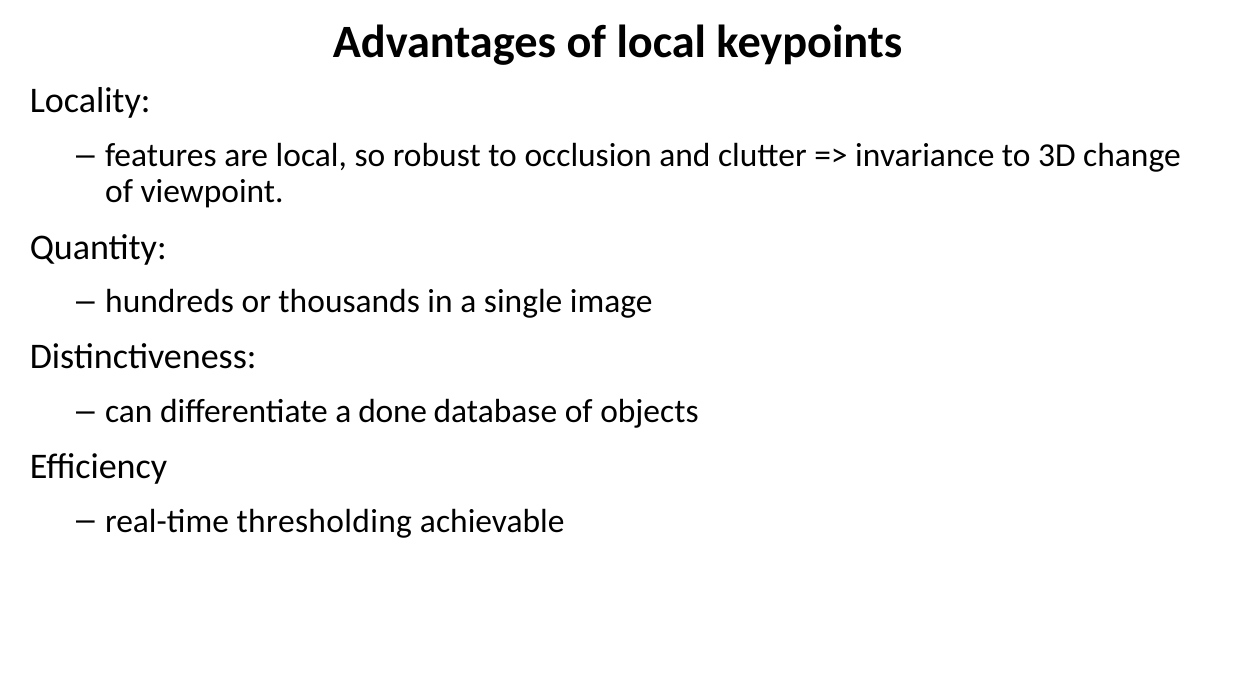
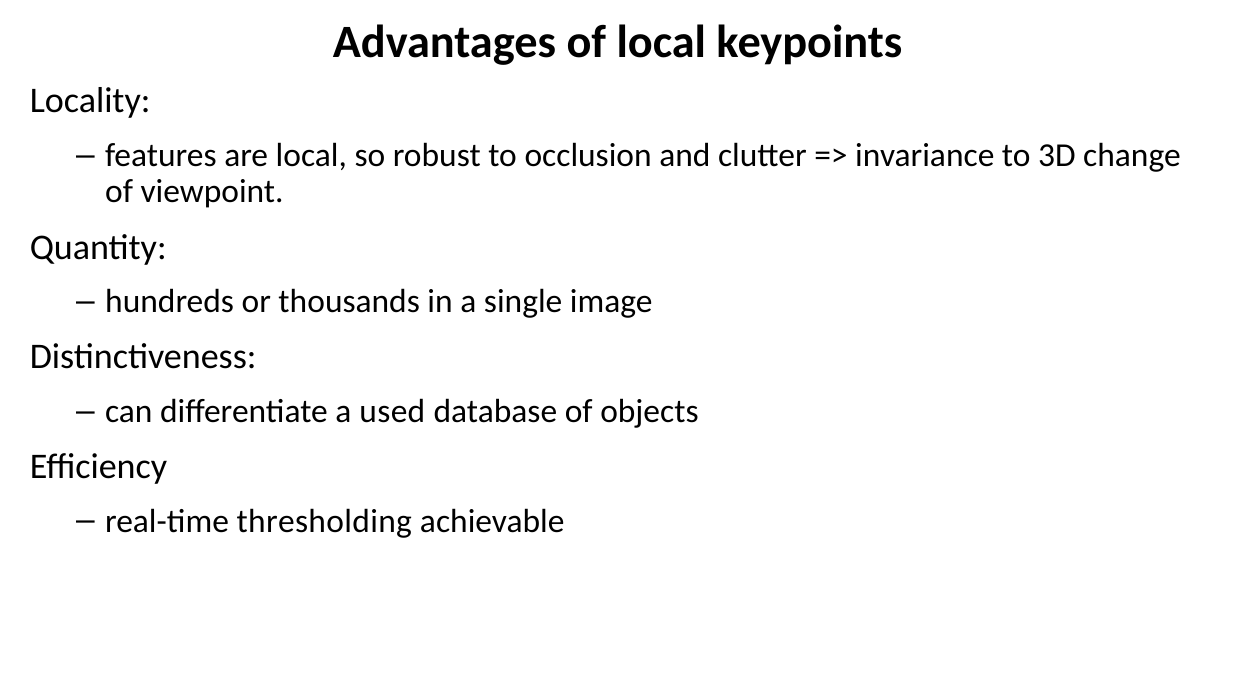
done: done -> used
